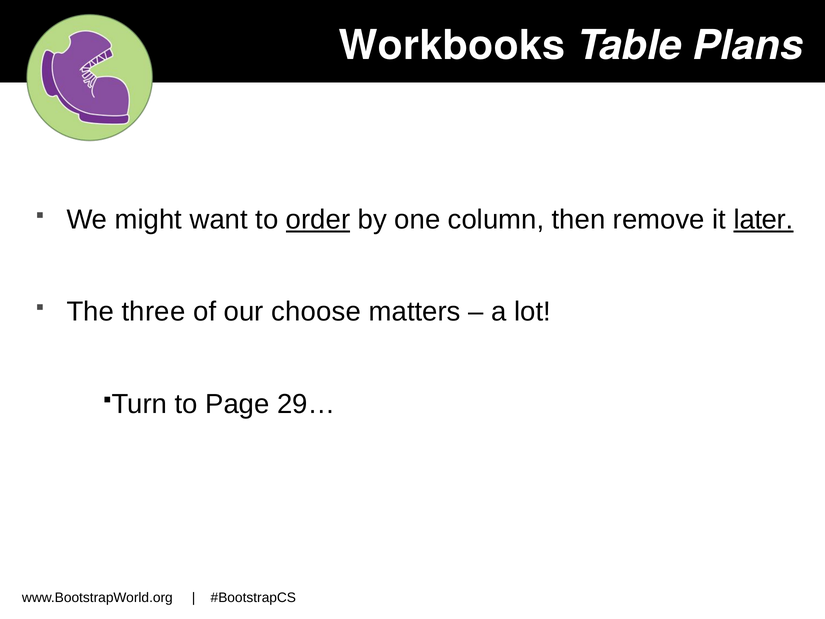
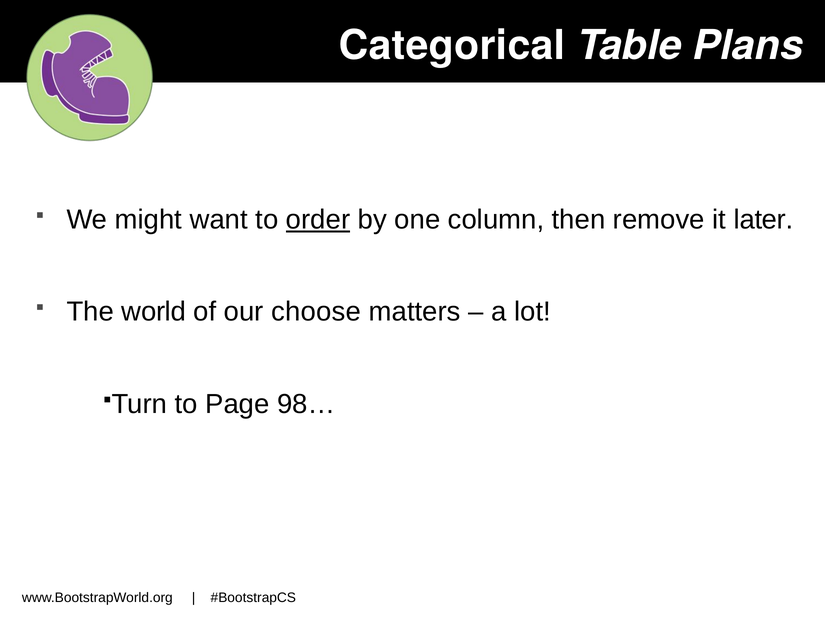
Workbooks: Workbooks -> Categorical
later underline: present -> none
three: three -> world
29…: 29… -> 98…
